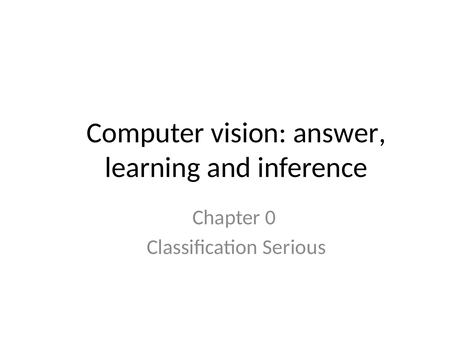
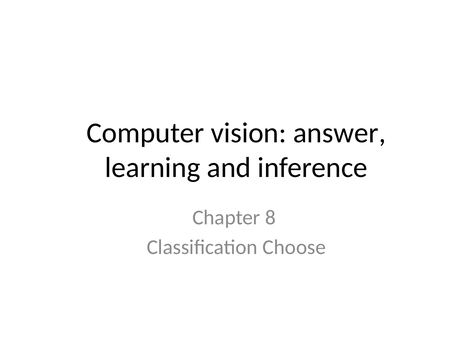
0: 0 -> 8
Serious: Serious -> Choose
